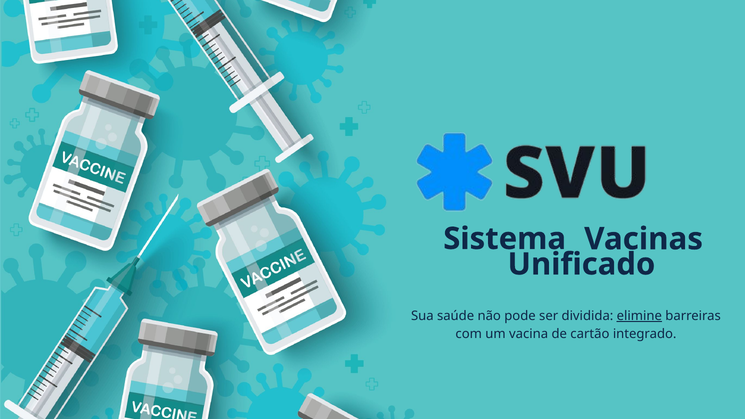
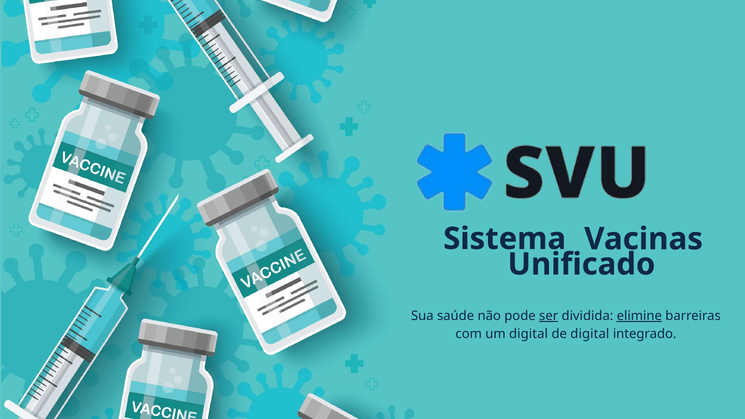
ser underline: none -> present
um vacina: vacina -> digital
de cartão: cartão -> digital
